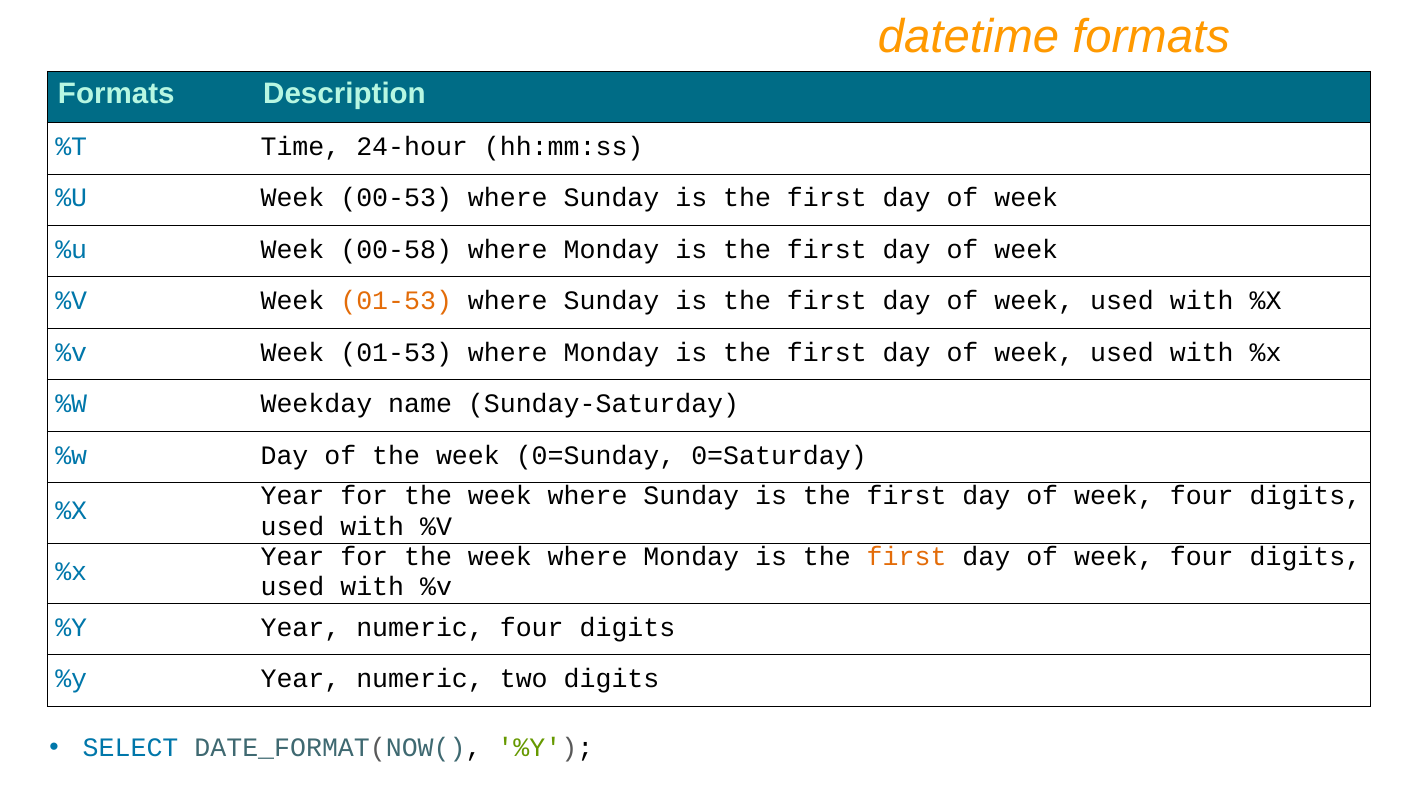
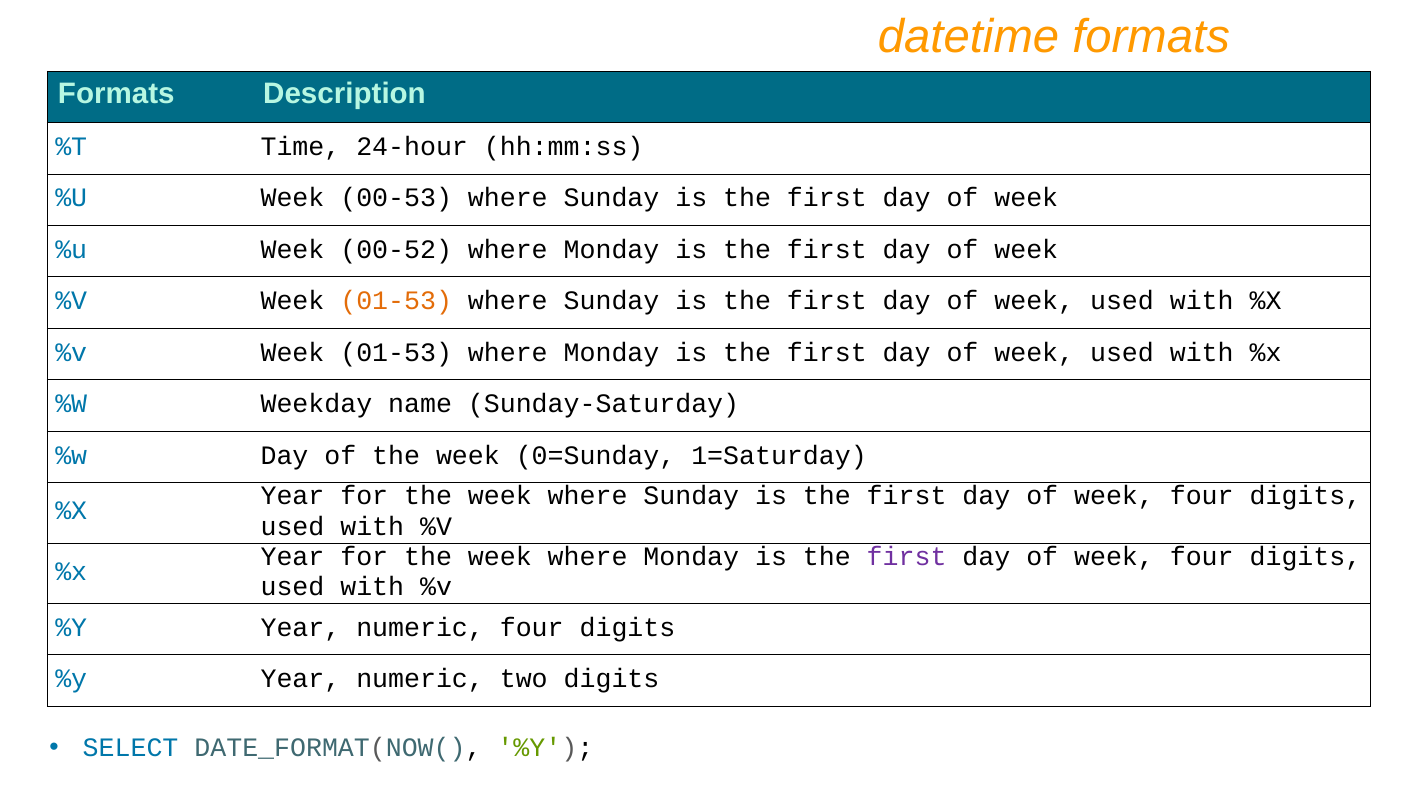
00-58: 00-58 -> 00-52
0=Saturday: 0=Saturday -> 1=Saturday
first at (907, 556) colour: orange -> purple
